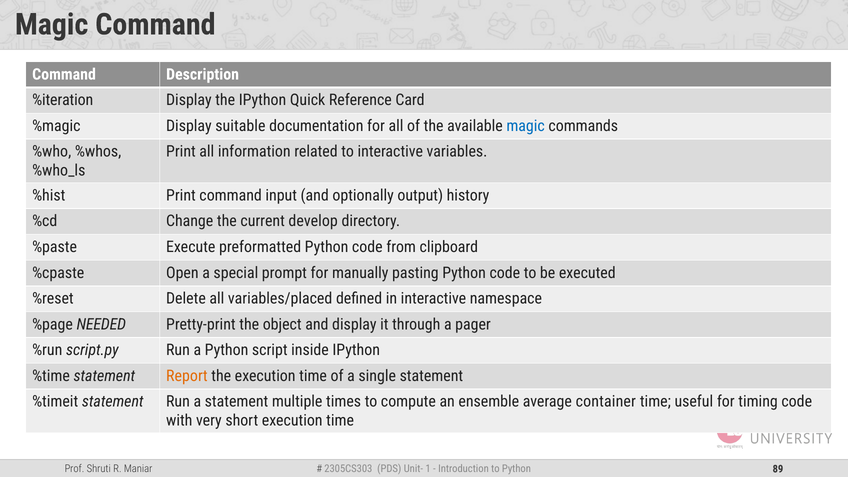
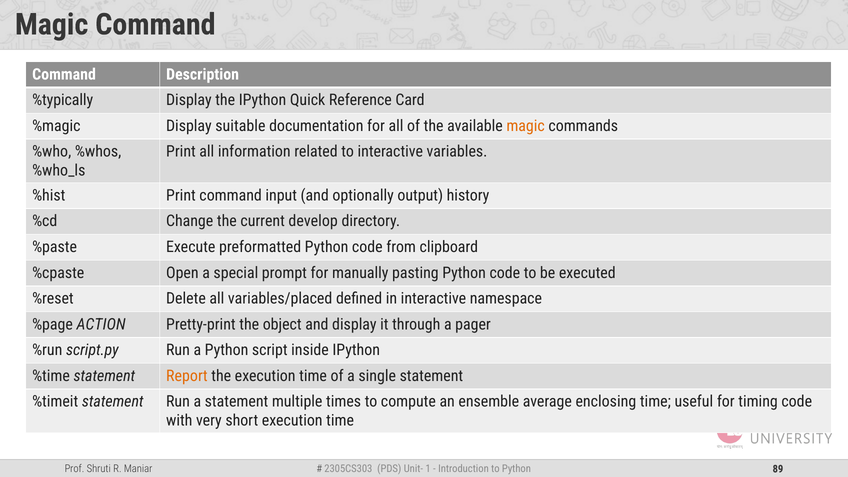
%iteration: %iteration -> %typically
magic at (526, 126) colour: blue -> orange
NEEDED: NEEDED -> ACTION
container: container -> enclosing
